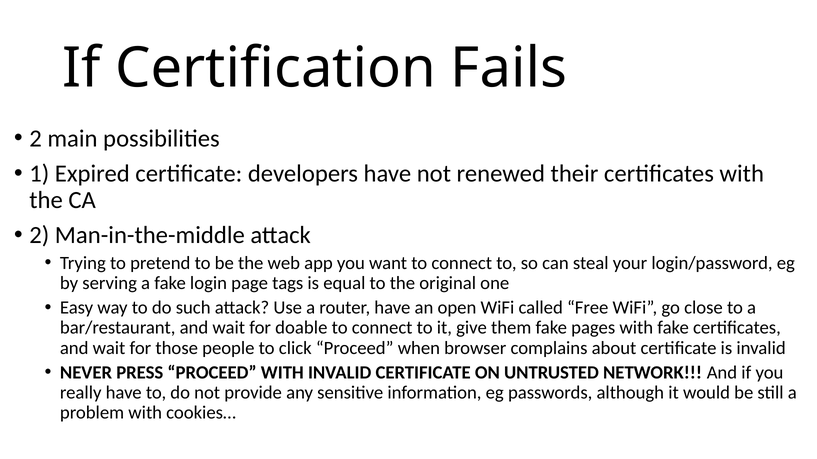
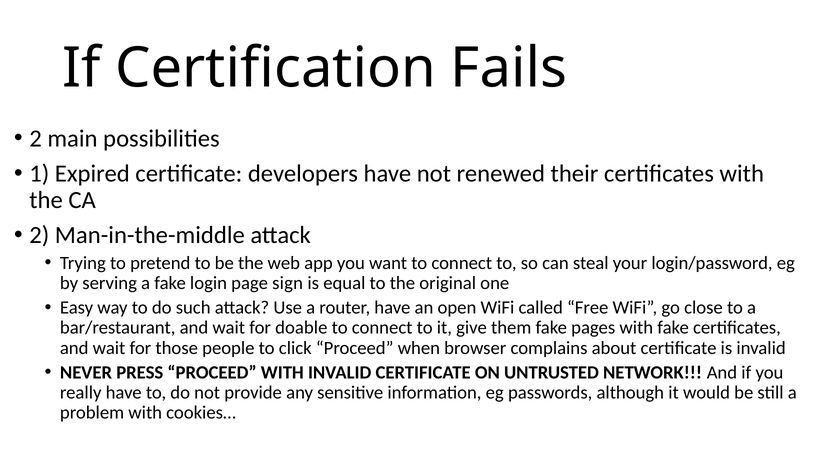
tags: tags -> sign
